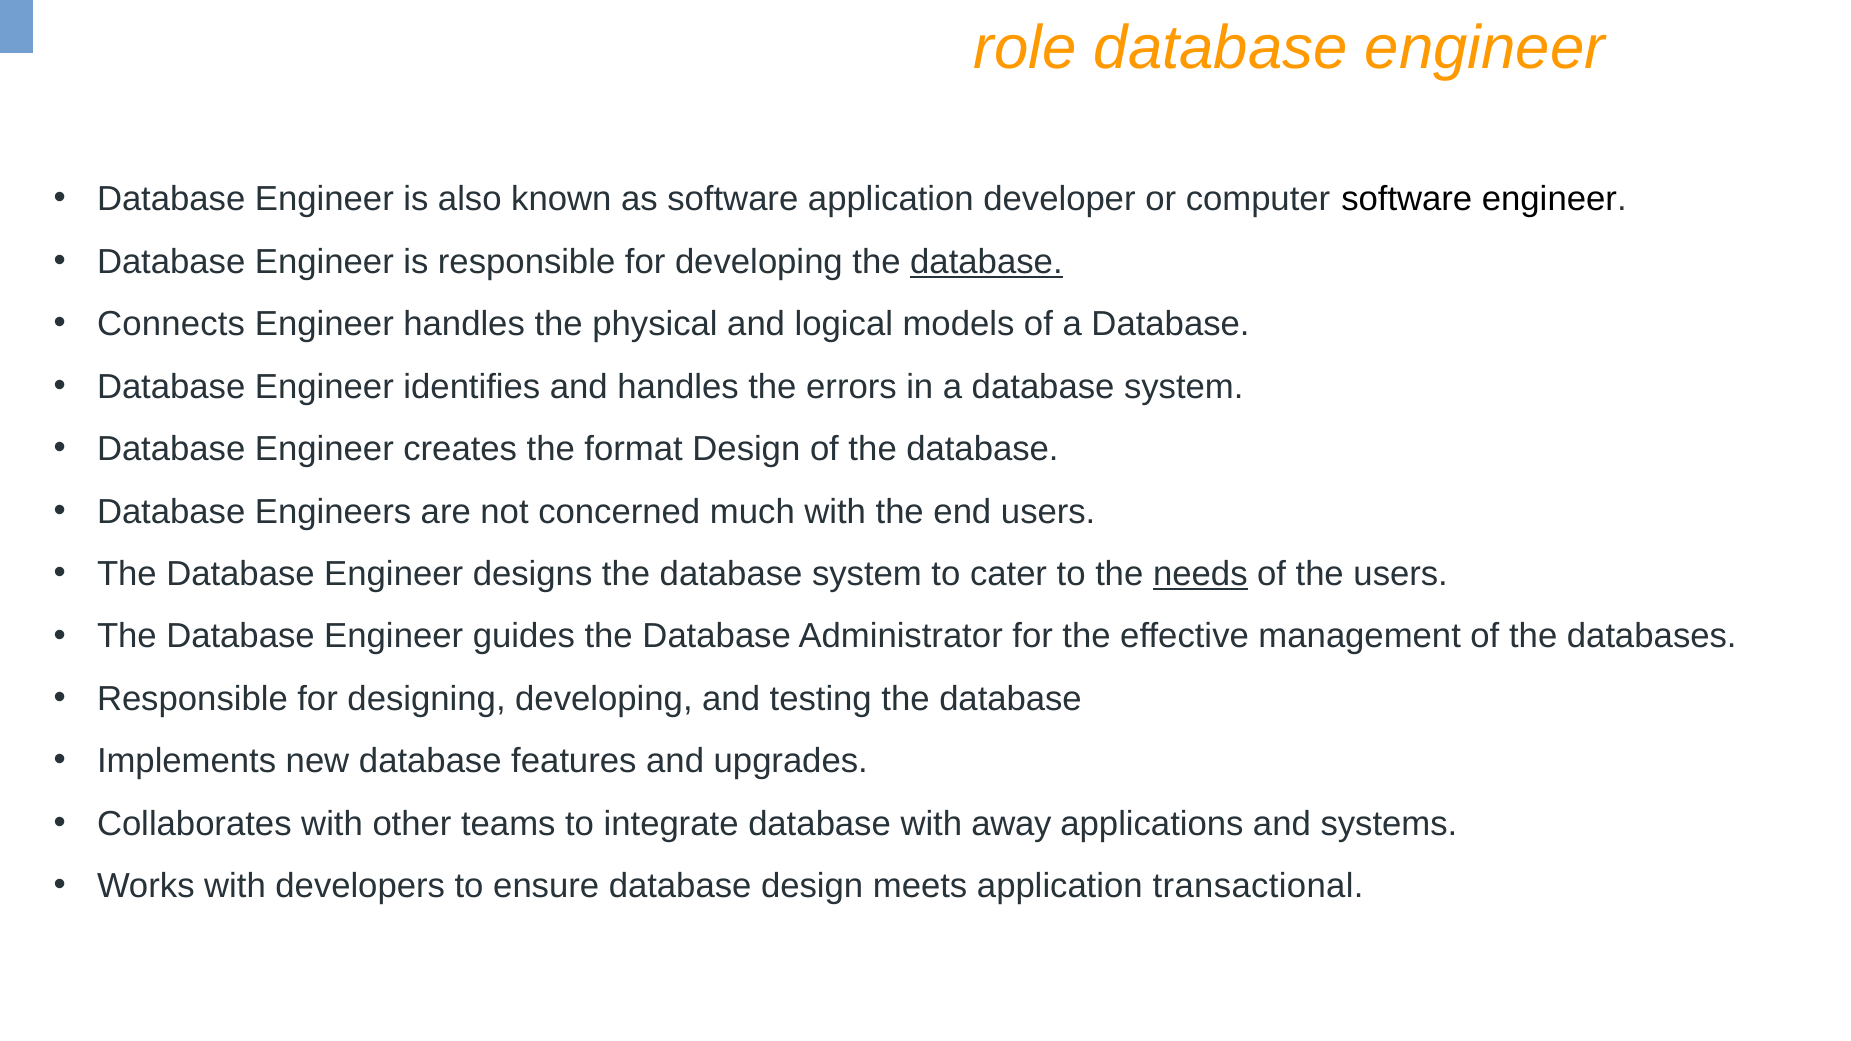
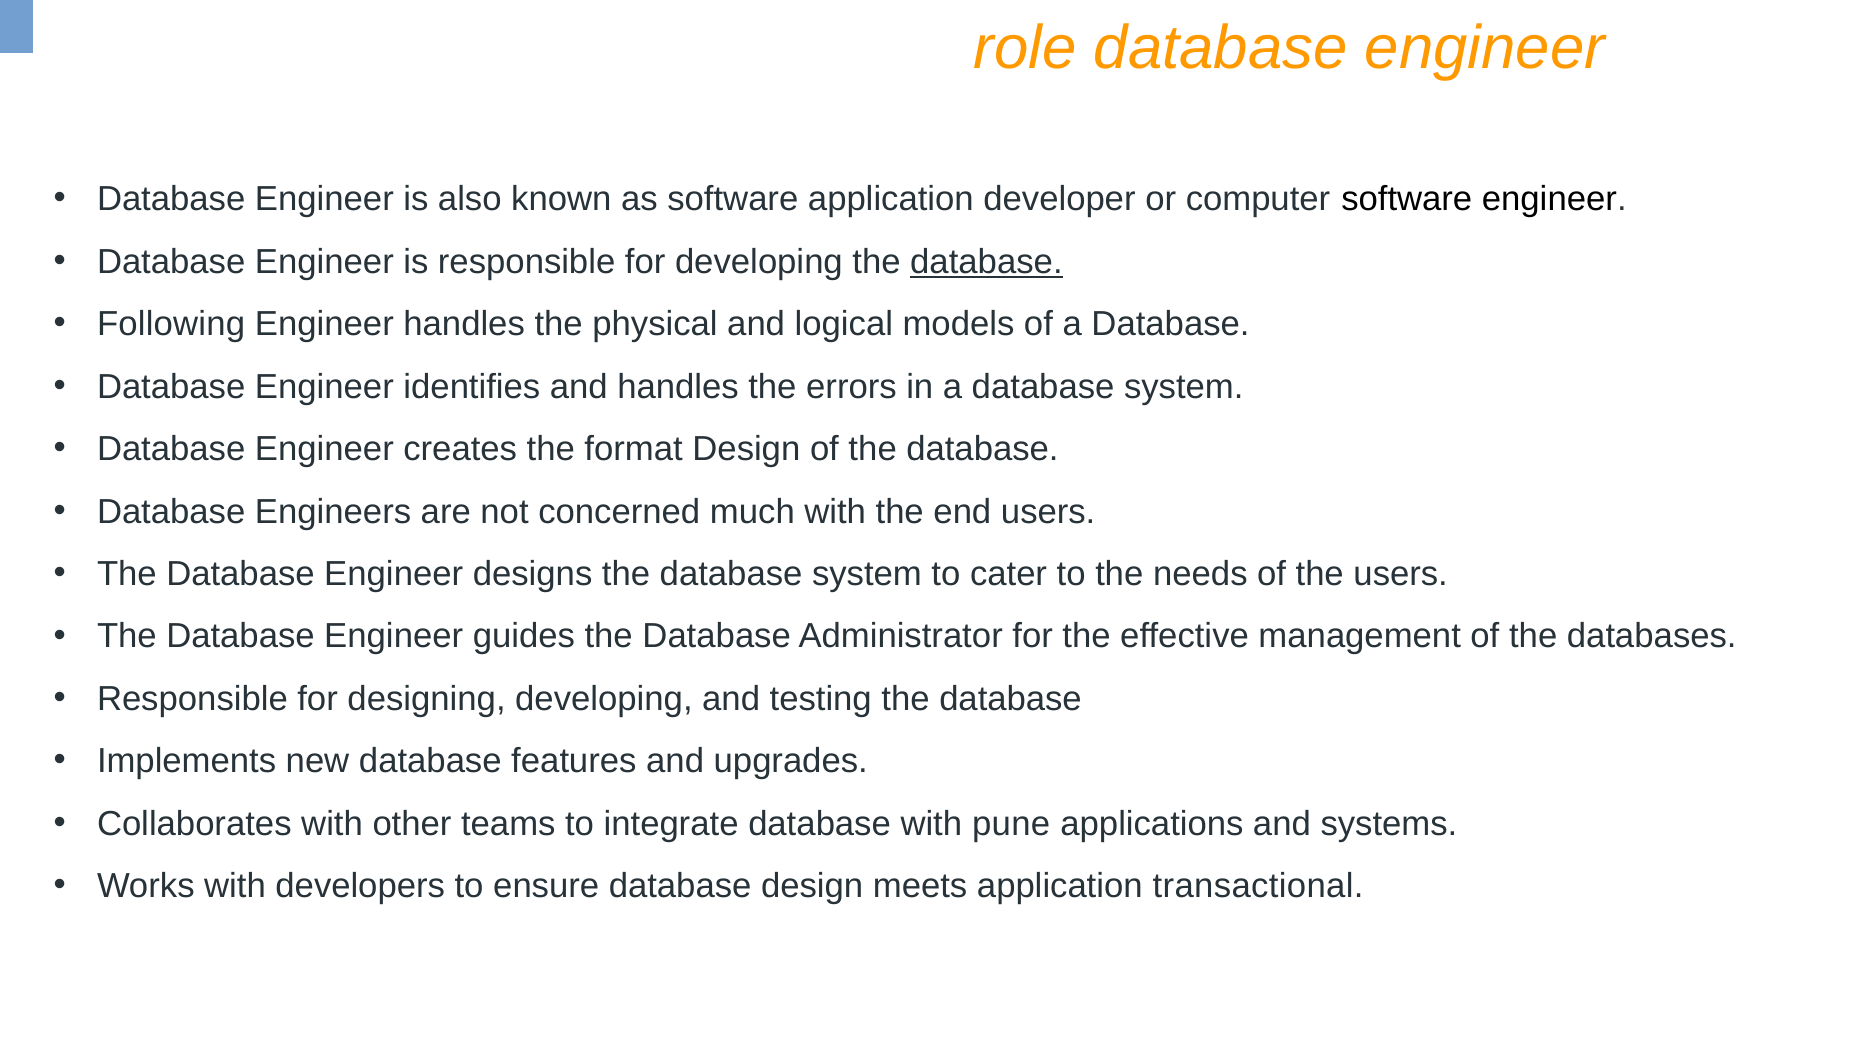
Connects: Connects -> Following
needs underline: present -> none
away: away -> pune
